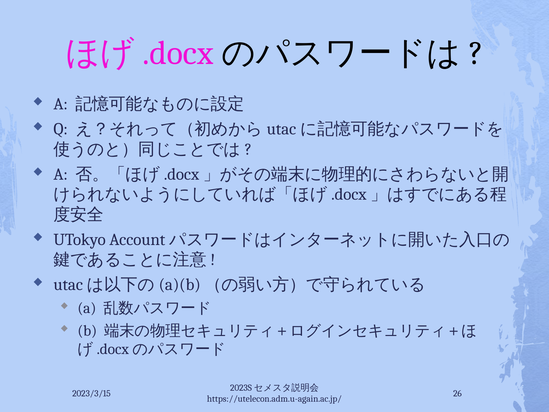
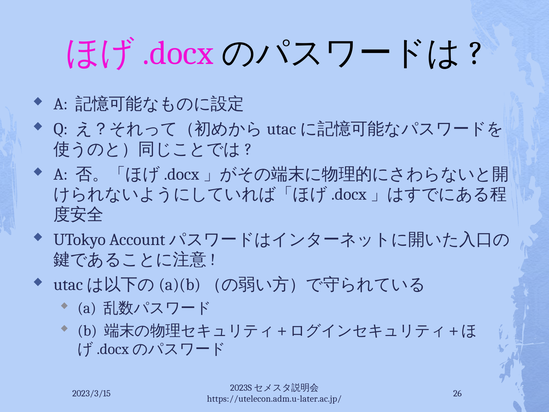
https://utelecon.adm.u-again.ac.jp/: https://utelecon.adm.u-again.ac.jp/ -> https://utelecon.adm.u-later.ac.jp/
